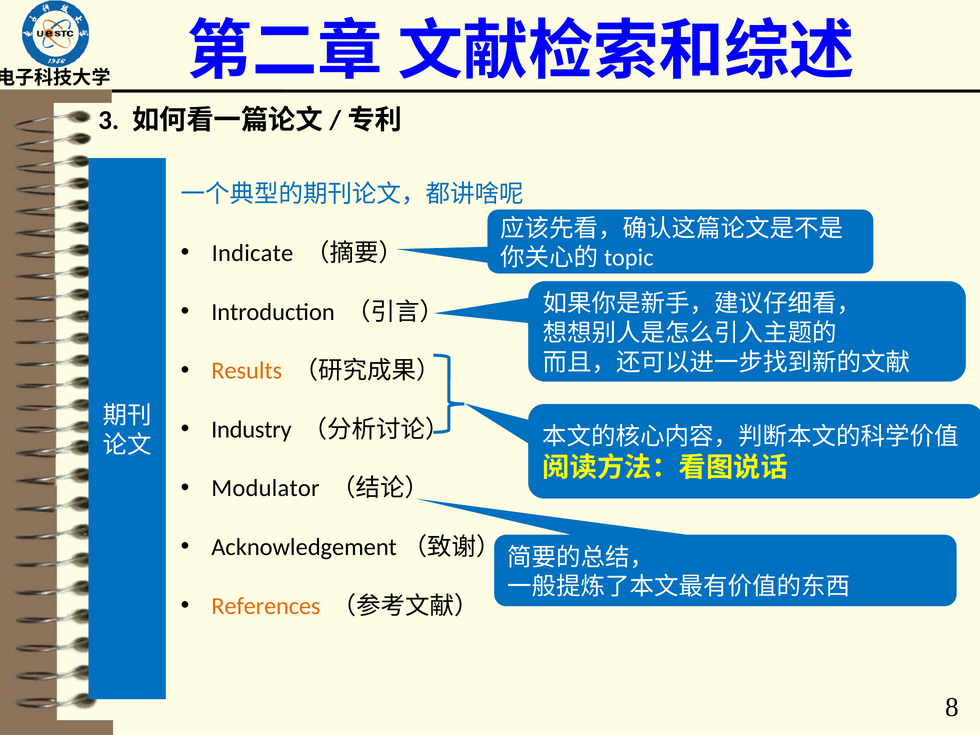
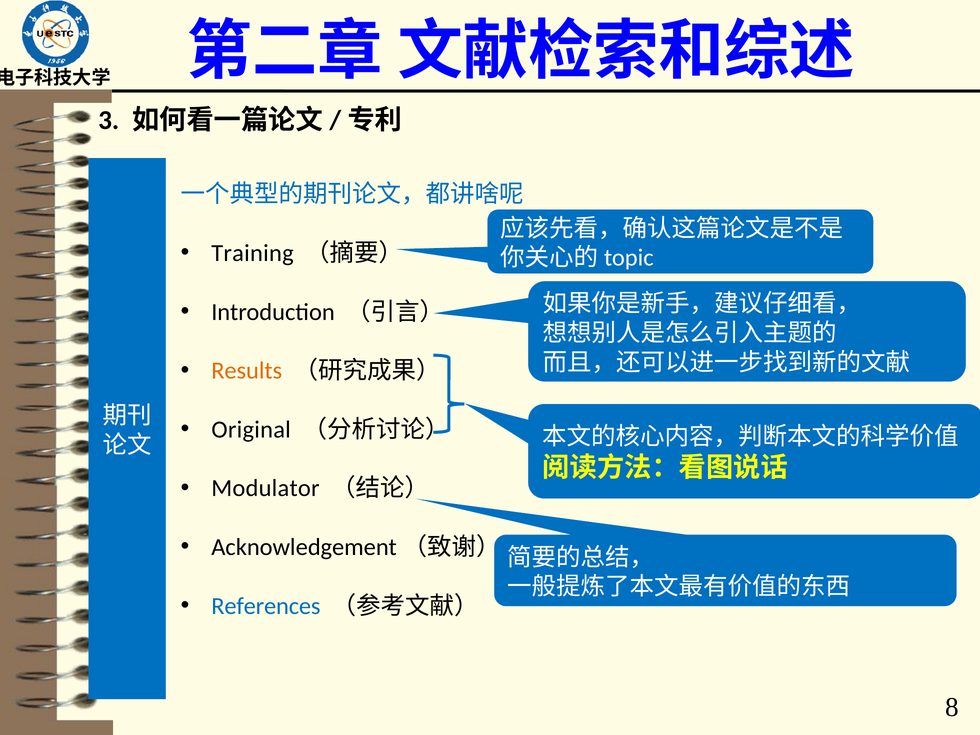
Indicate: Indicate -> Training
Industry: Industry -> Original
References colour: orange -> blue
